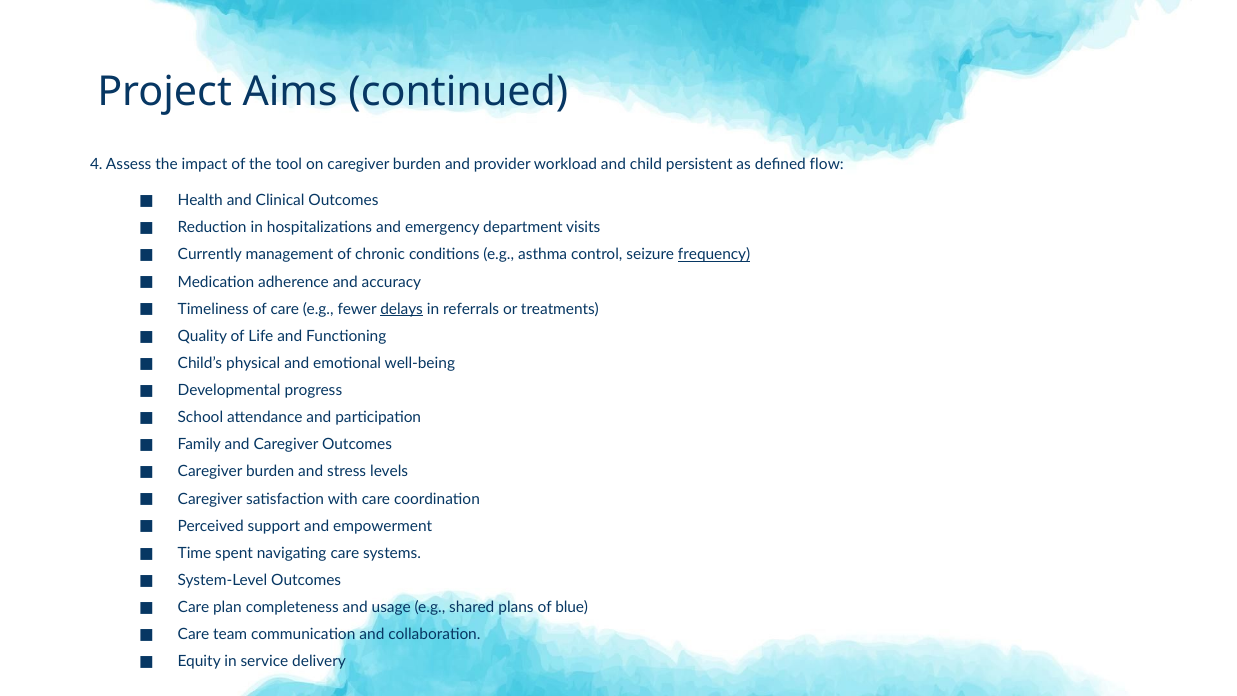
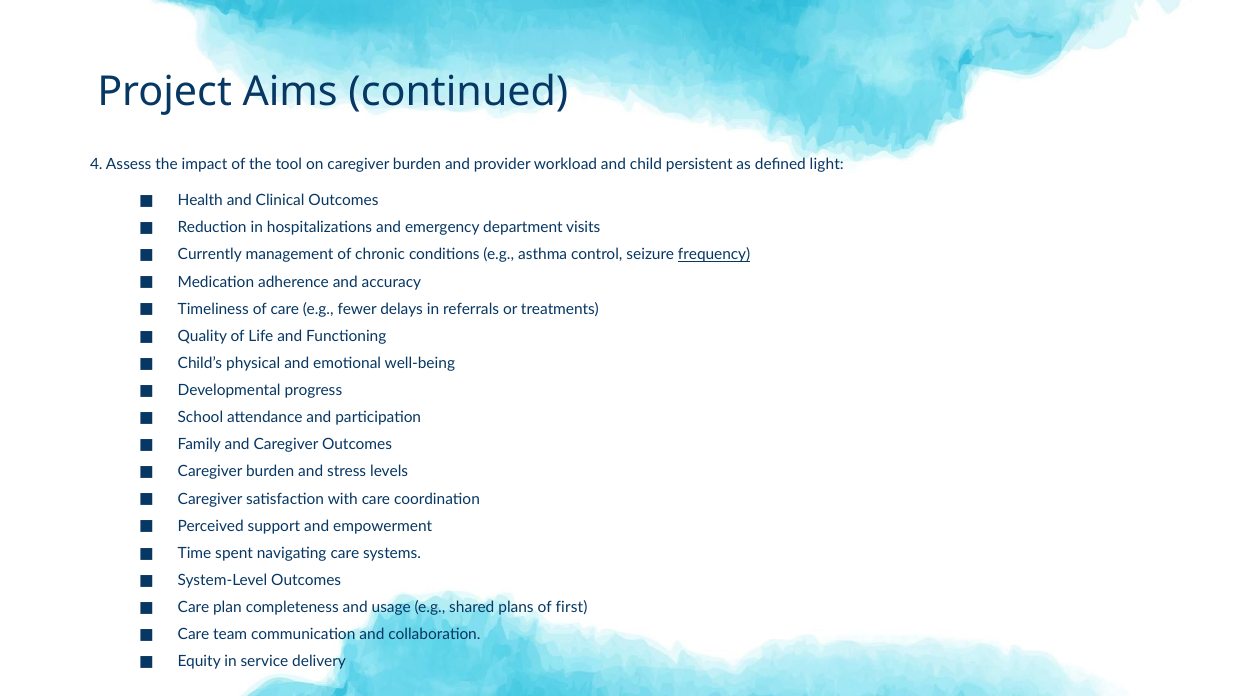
flow: flow -> light
delays underline: present -> none
blue: blue -> first
